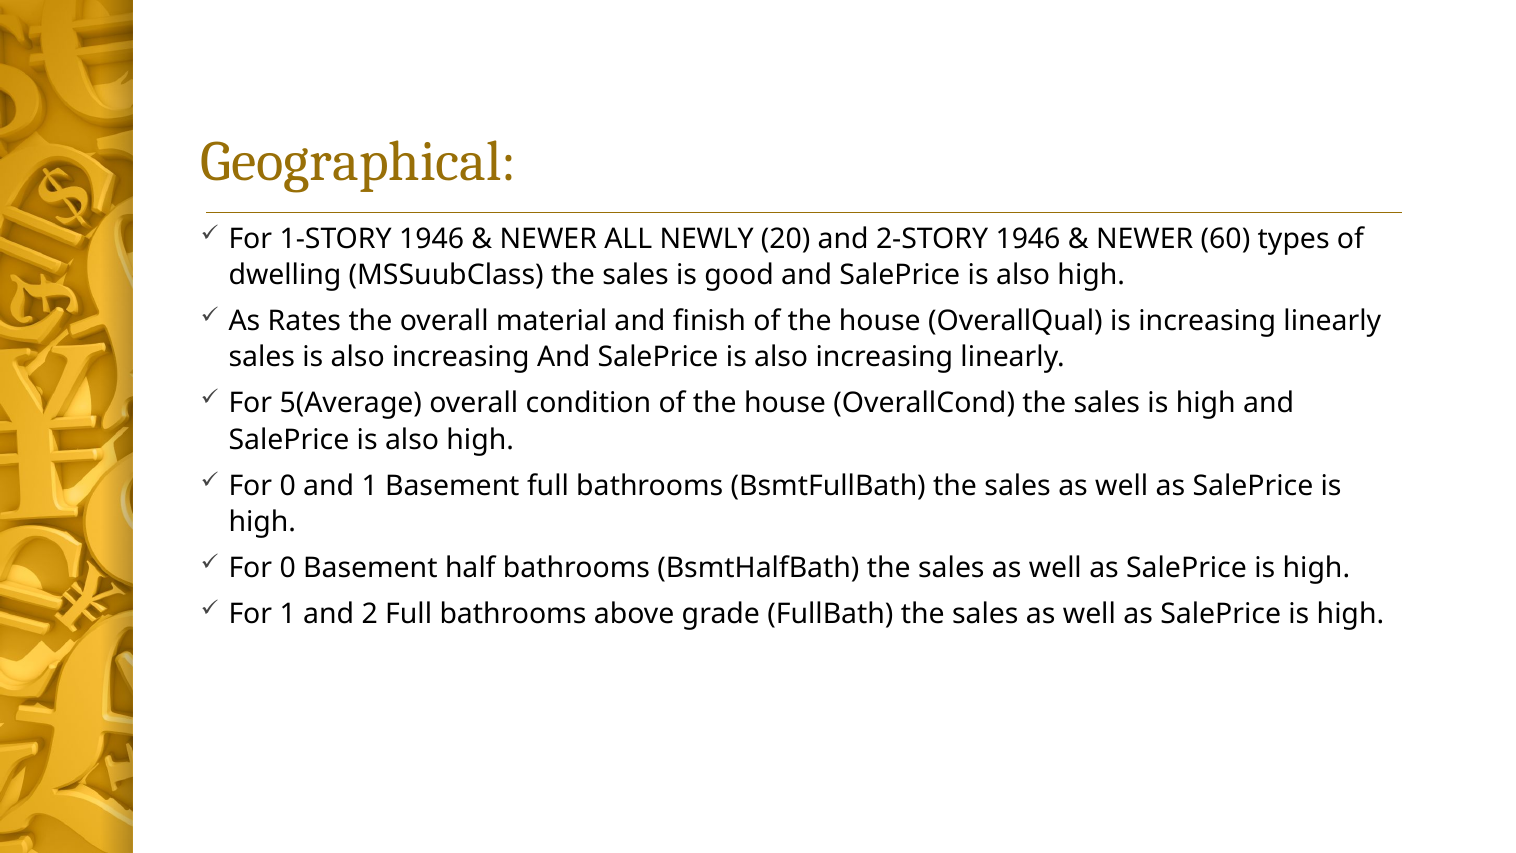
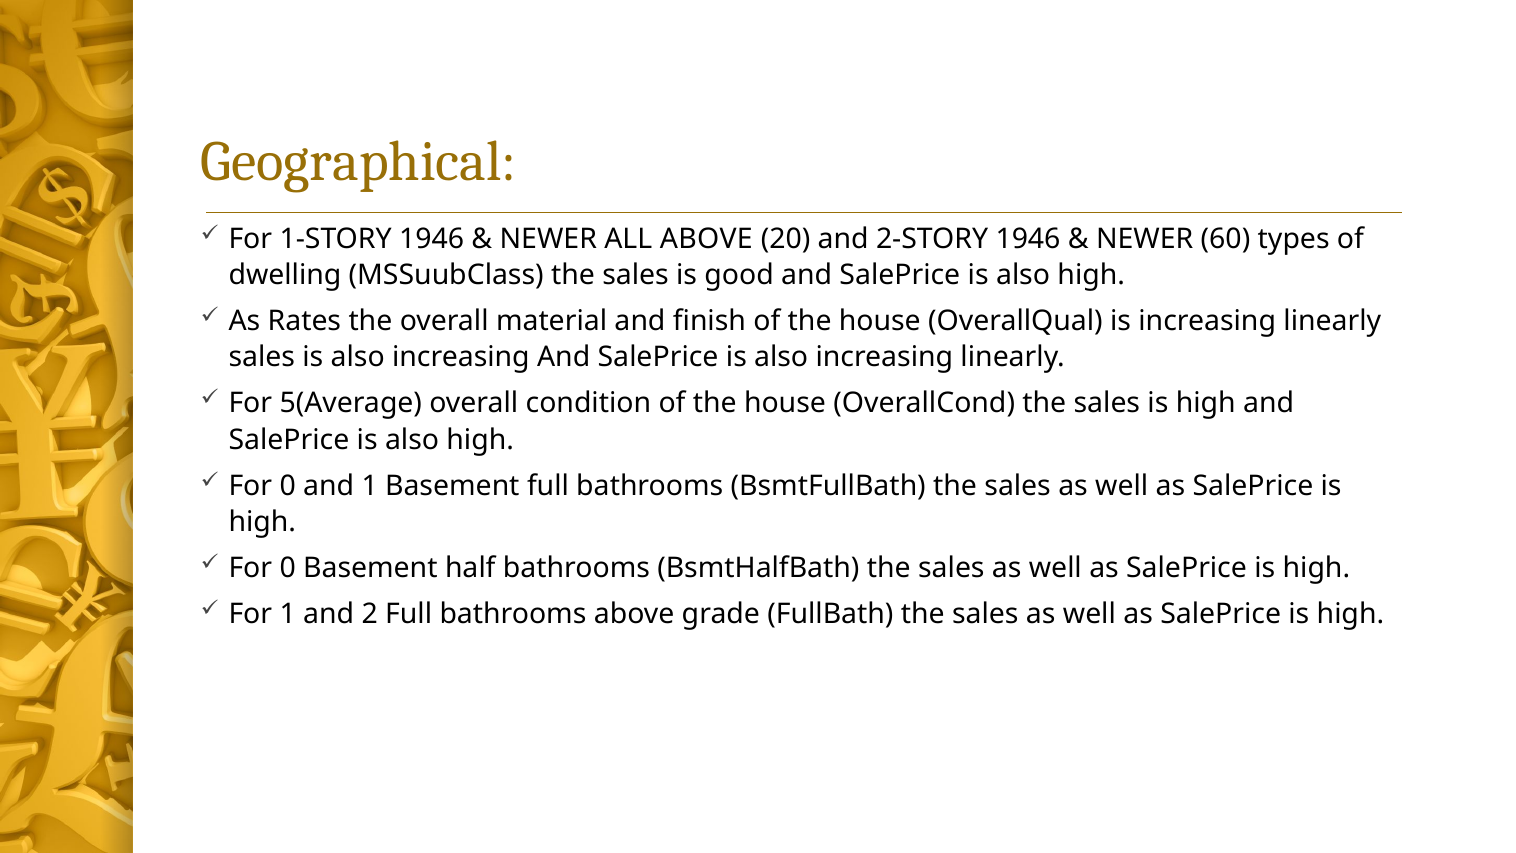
ALL NEWLY: NEWLY -> ABOVE
